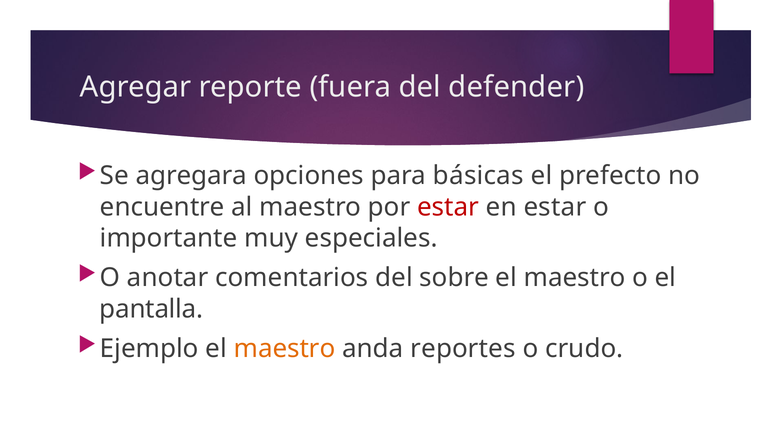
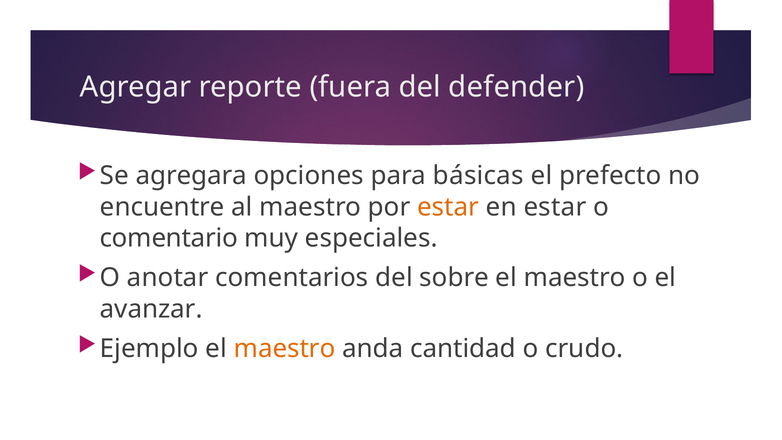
estar at (448, 207) colour: red -> orange
importante: importante -> comentario
pantalla: pantalla -> avanzar
reportes: reportes -> cantidad
